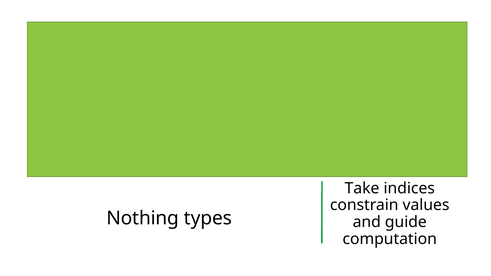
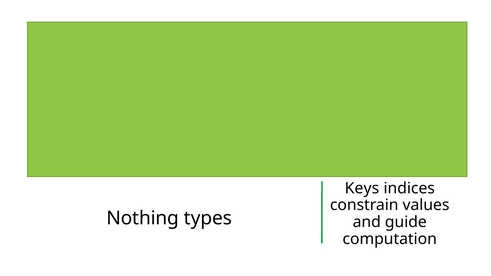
Take: Take -> Keys
